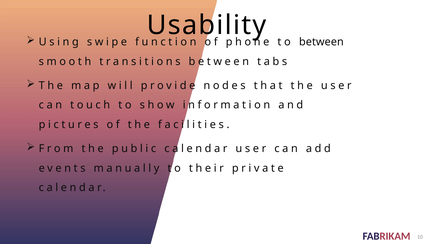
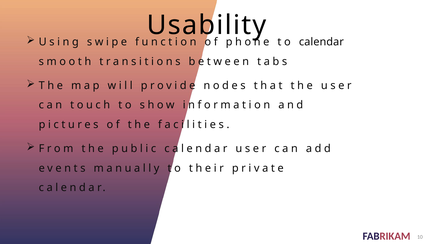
between at (321, 42): between -> calendar
